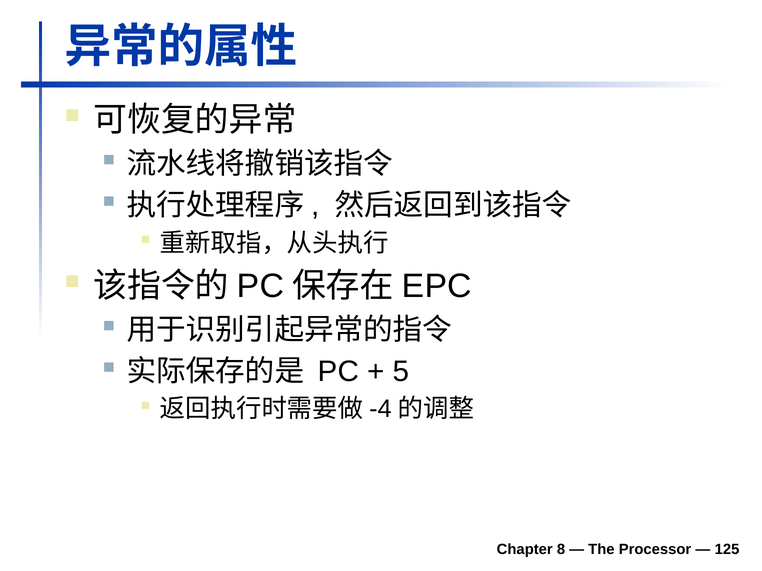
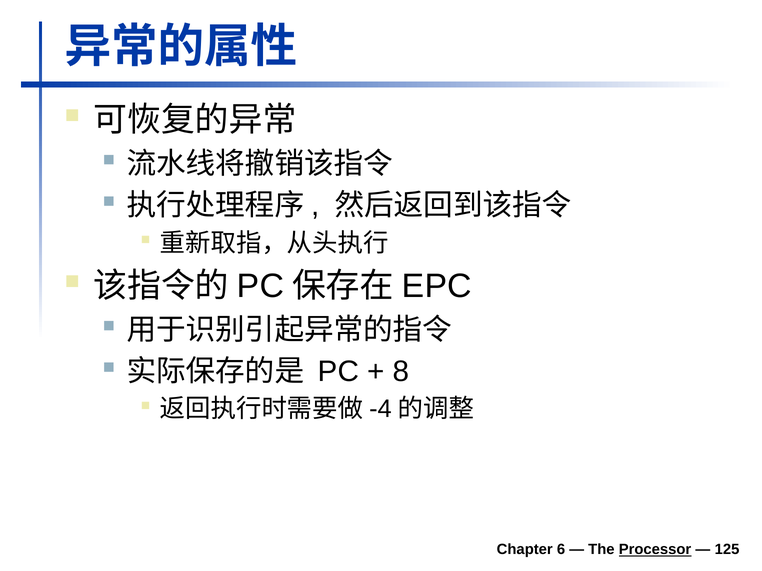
5: 5 -> 8
8: 8 -> 6
Processor underline: none -> present
